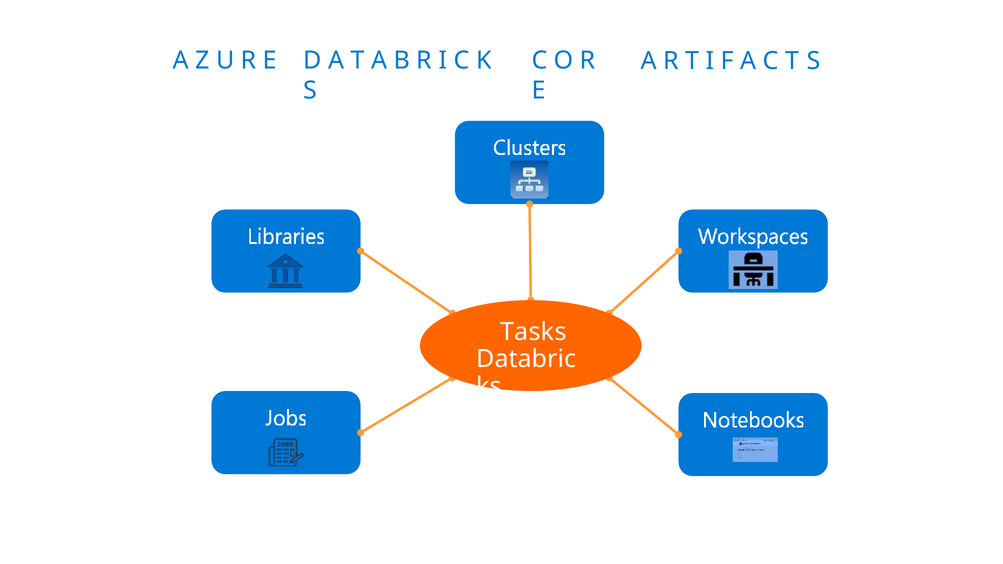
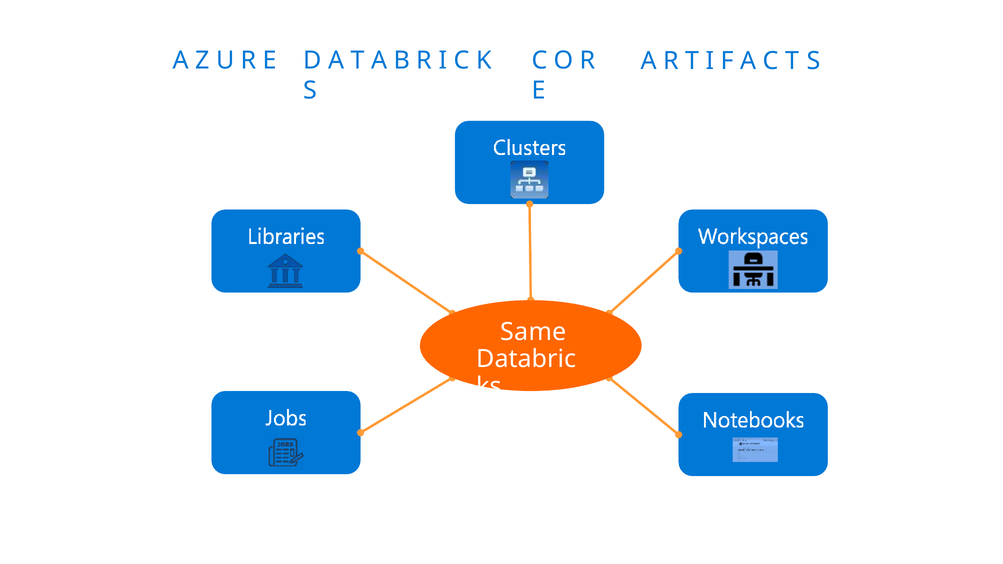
Tasks: Tasks -> Same
